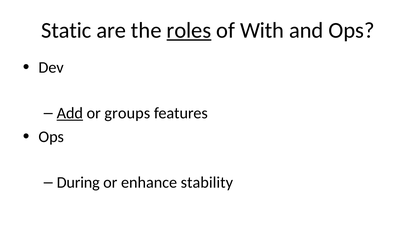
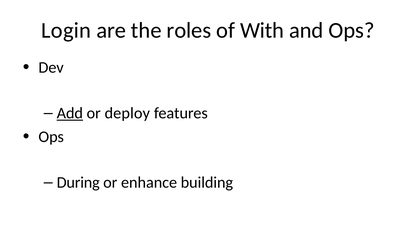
Static: Static -> Login
roles underline: present -> none
groups: groups -> deploy
enhance stability: stability -> building
